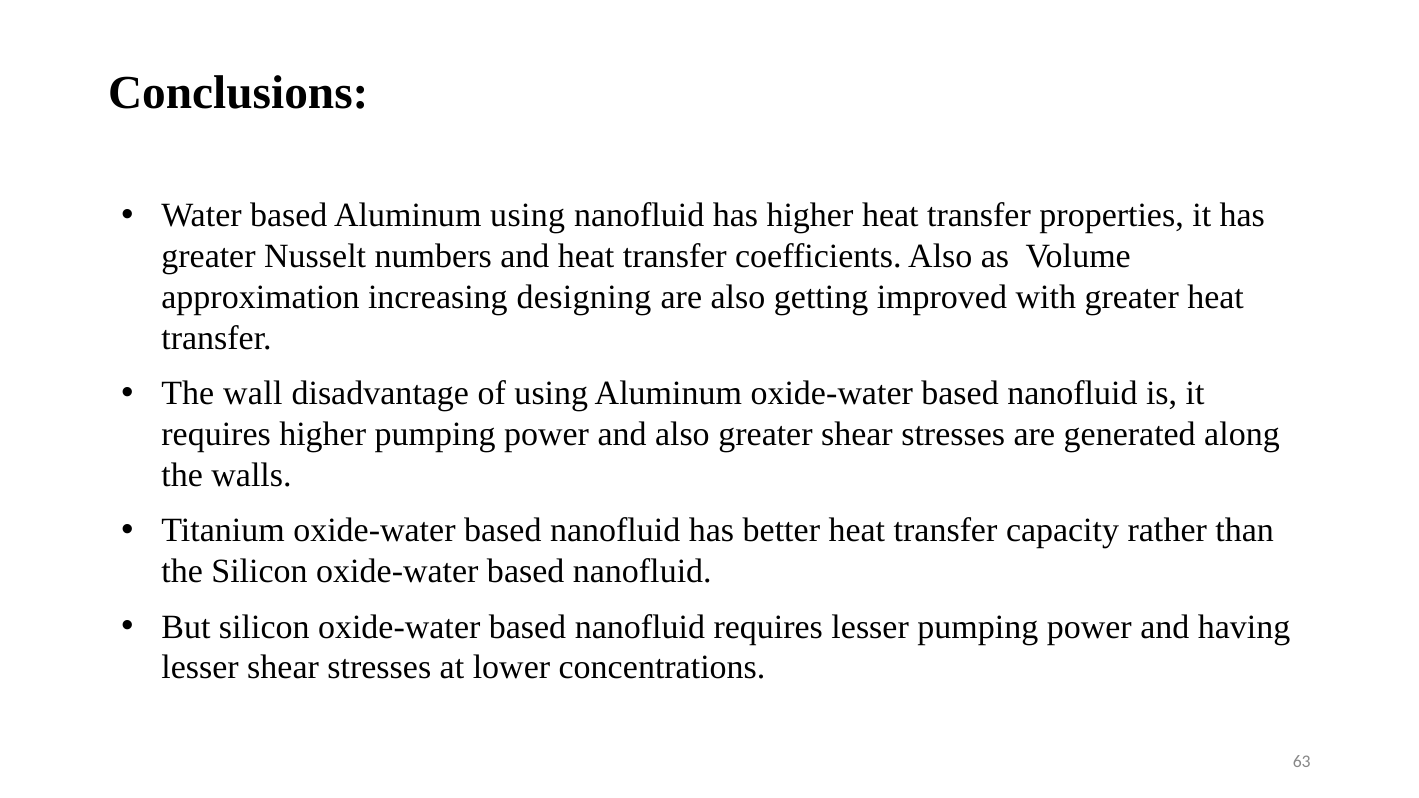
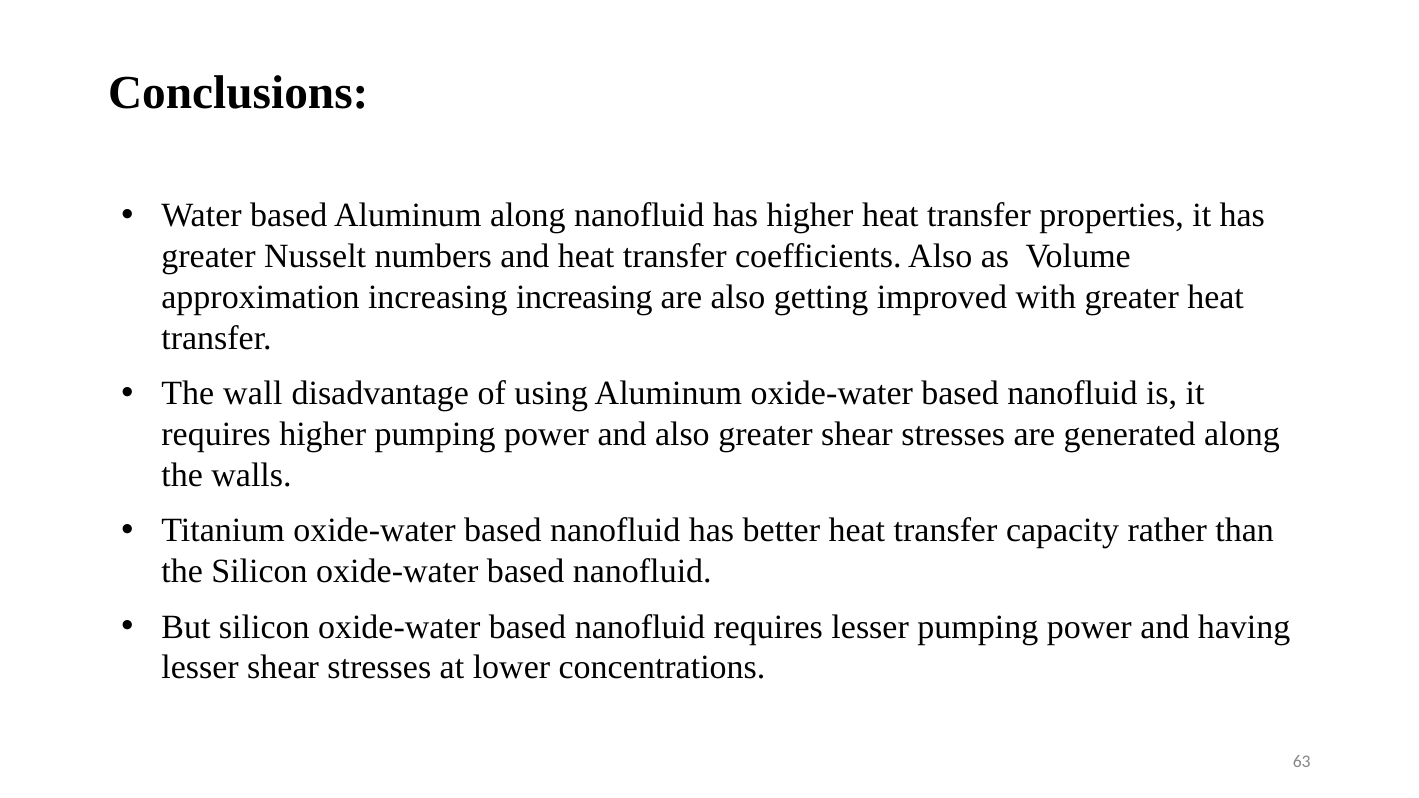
Aluminum using: using -> along
increasing designing: designing -> increasing
